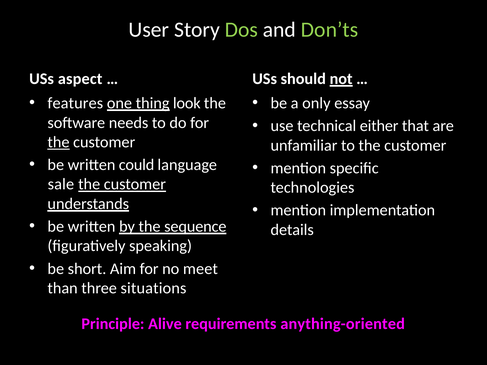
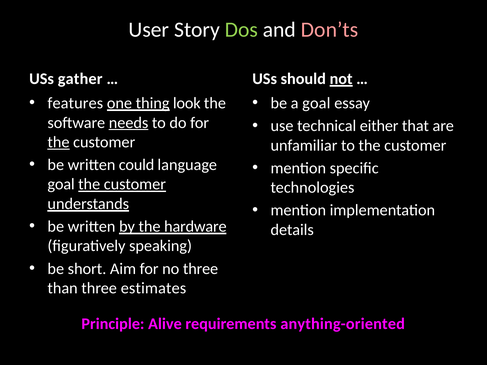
Don’ts colour: light green -> pink
aspect: aspect -> gather
a only: only -> goal
needs underline: none -> present
sale at (61, 184): sale -> goal
sequence: sequence -> hardware
no meet: meet -> three
situations: situations -> estimates
